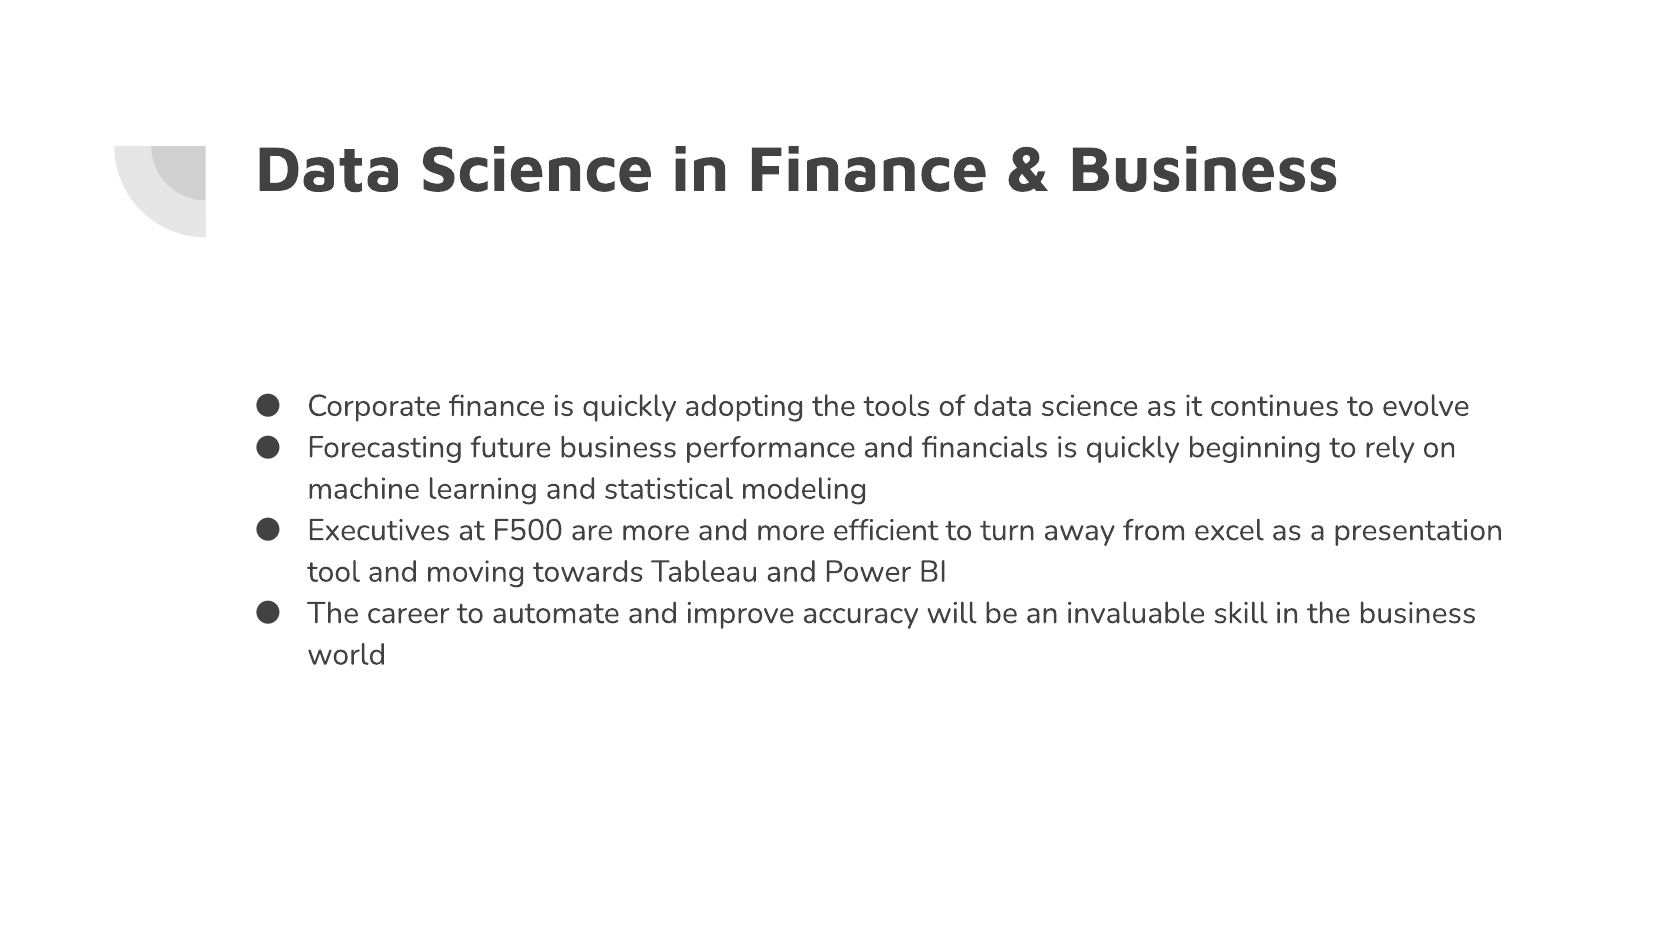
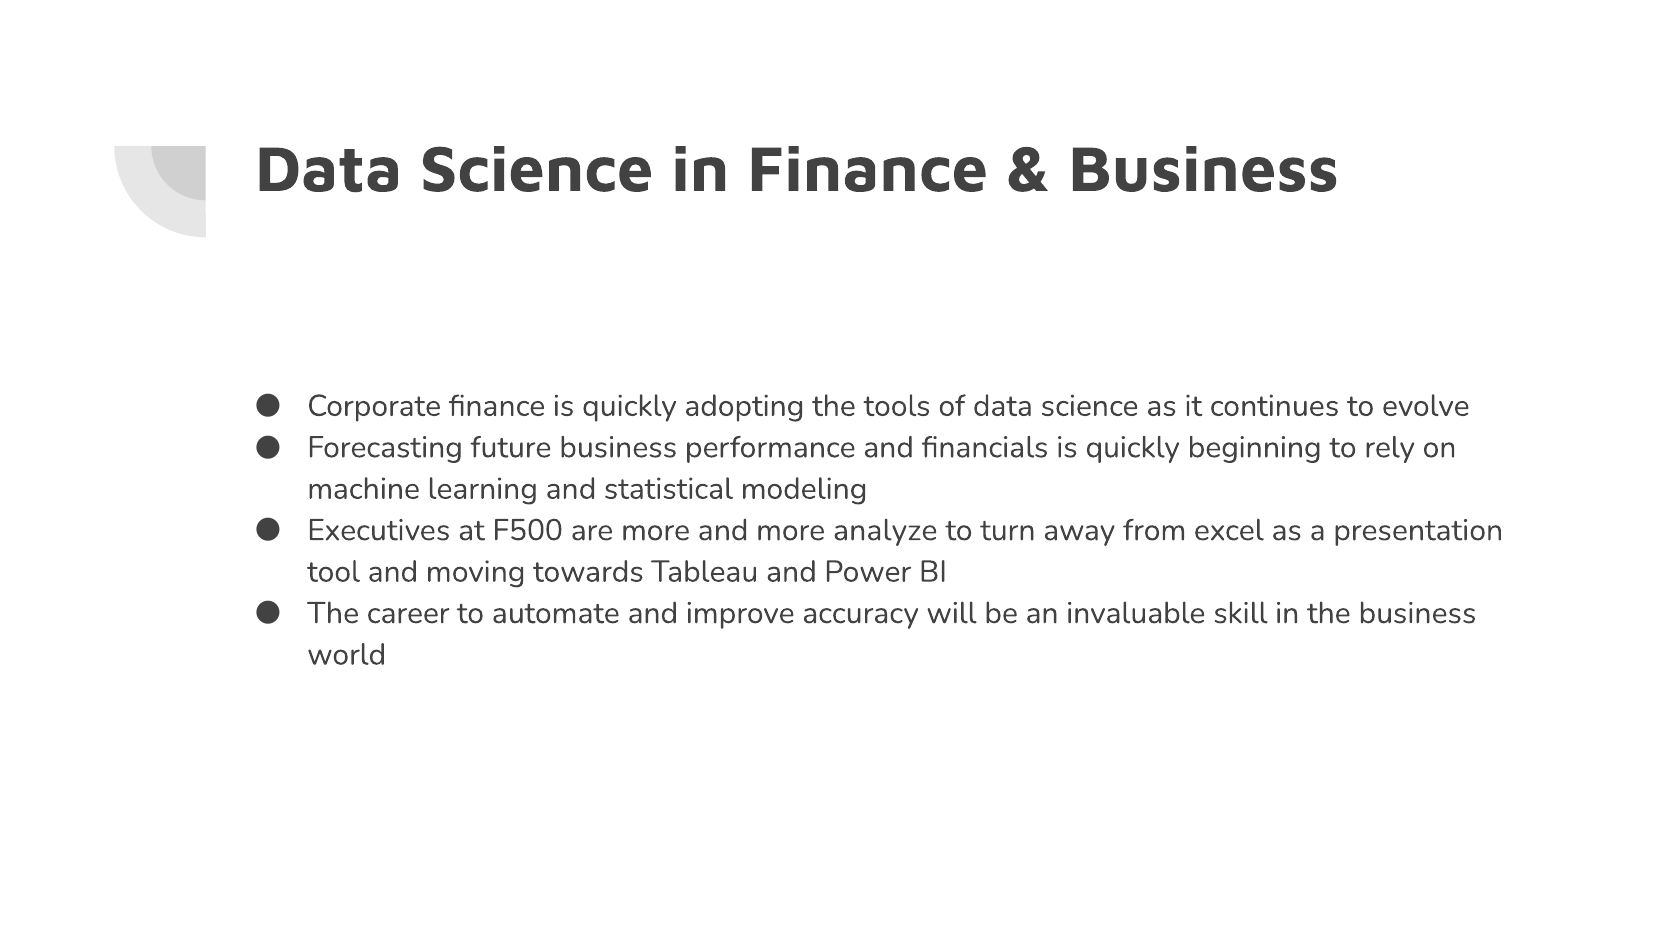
efficient: efficient -> analyze
